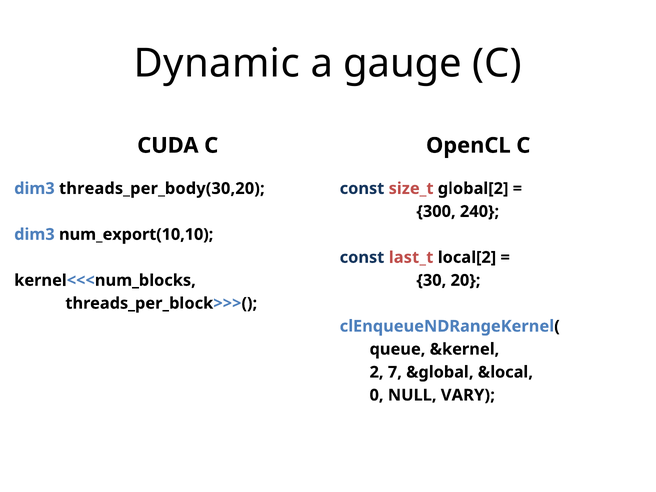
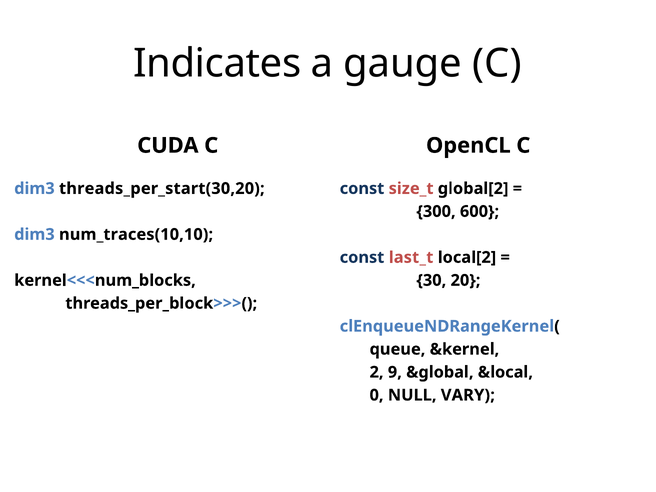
Dynamic: Dynamic -> Indicates
threads_per_body(30,20: threads_per_body(30,20 -> threads_per_start(30,20
240: 240 -> 600
num_export(10,10: num_export(10,10 -> num_traces(10,10
7: 7 -> 9
